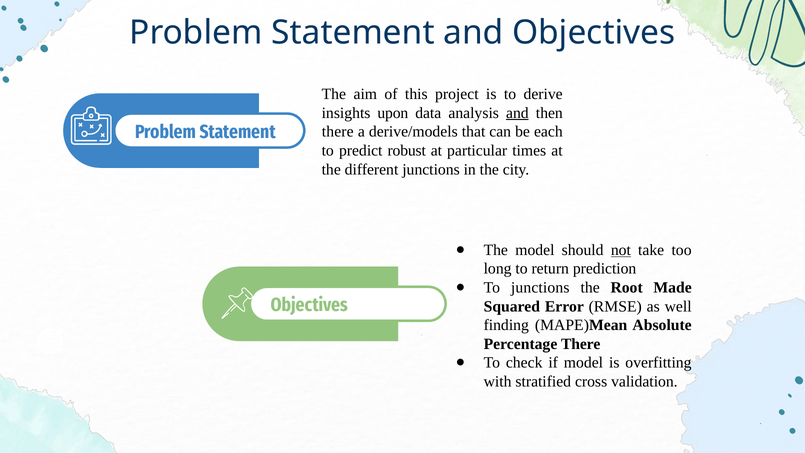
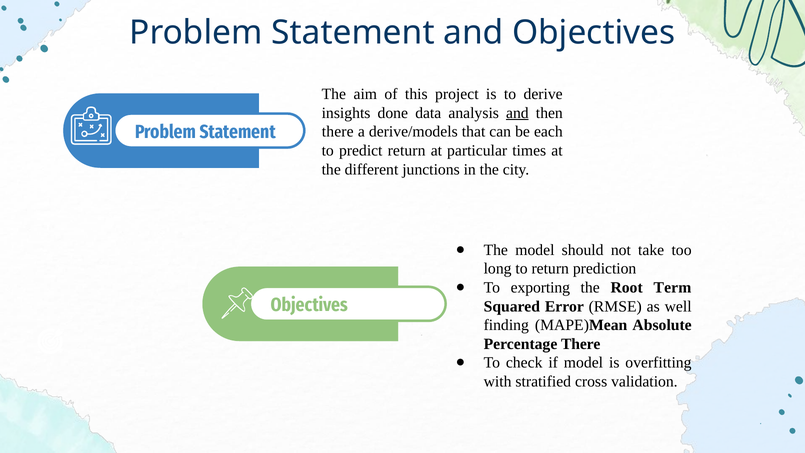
upon: upon -> done
predict robust: robust -> return
not underline: present -> none
To junctions: junctions -> exporting
Made: Made -> Term
